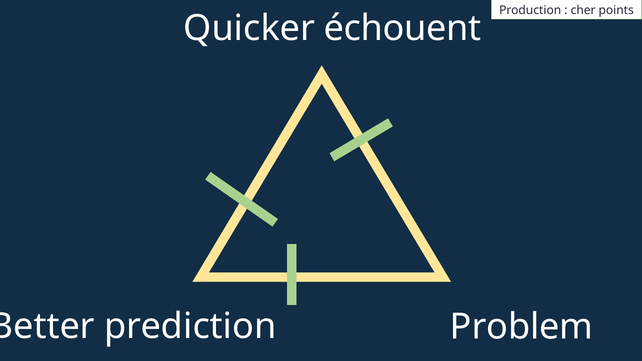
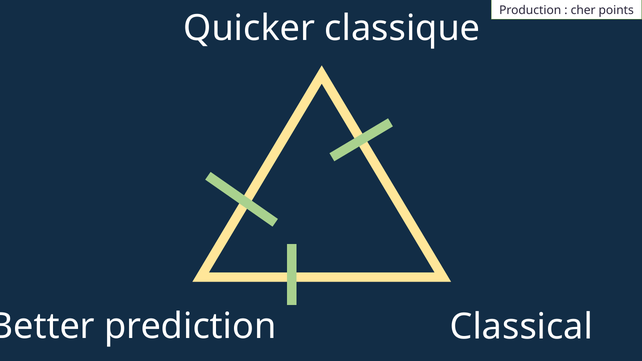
échouent: échouent -> classique
Problem: Problem -> Classical
